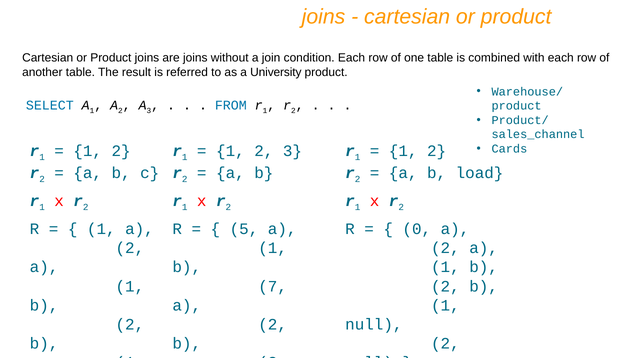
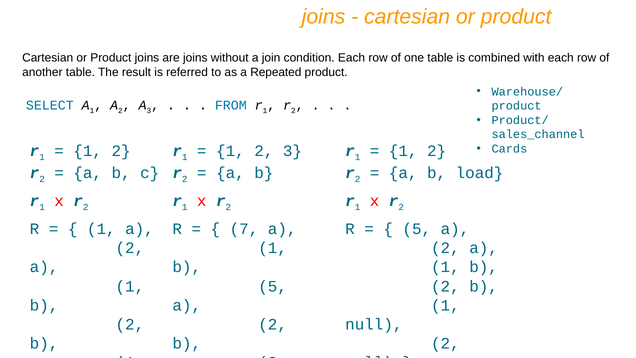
University: University -> Repeated
5: 5 -> 7
0 at (417, 229): 0 -> 5
7 at (273, 286): 7 -> 5
